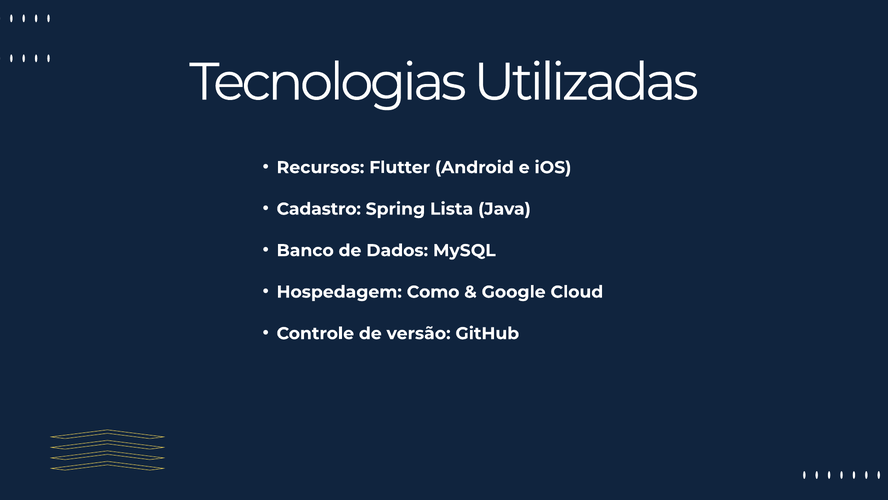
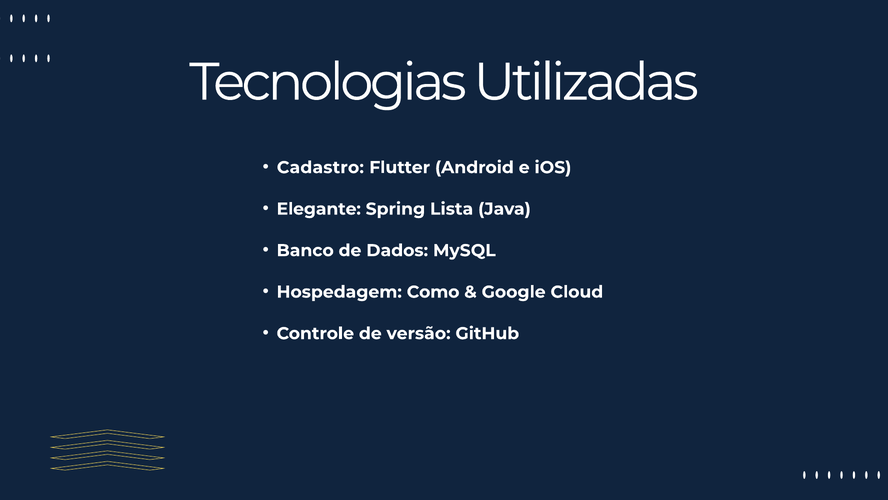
Recursos: Recursos -> Cadastro
Cadastro: Cadastro -> Elegante
